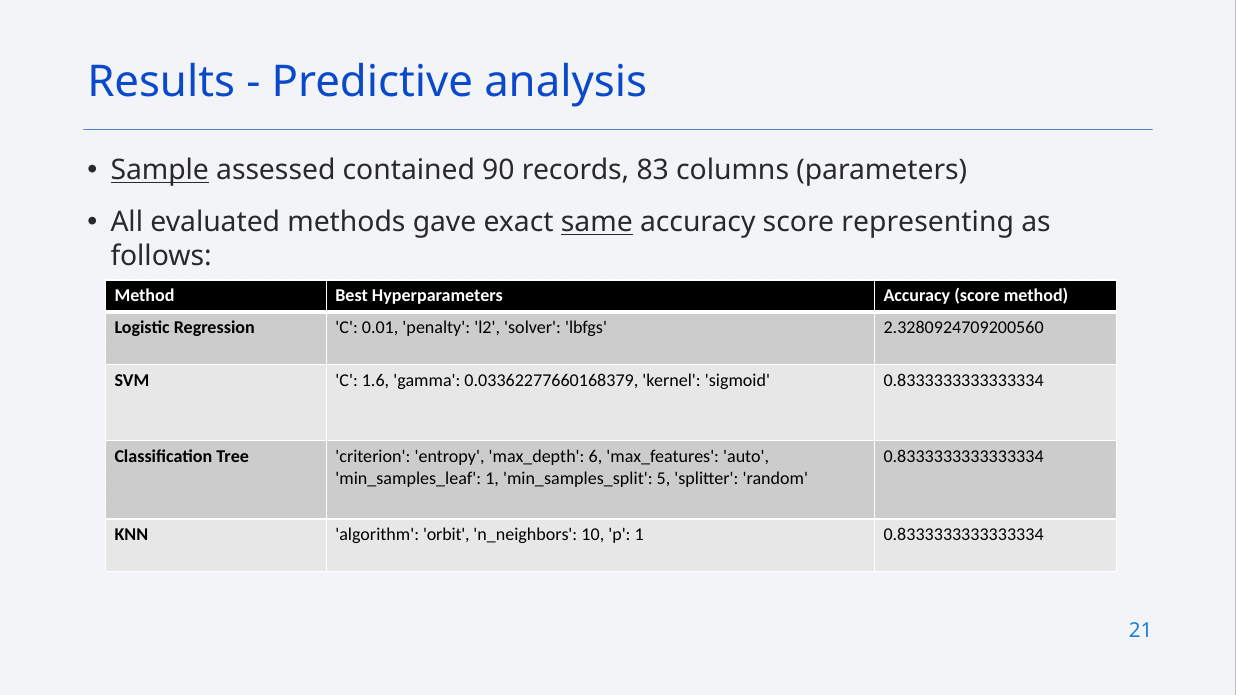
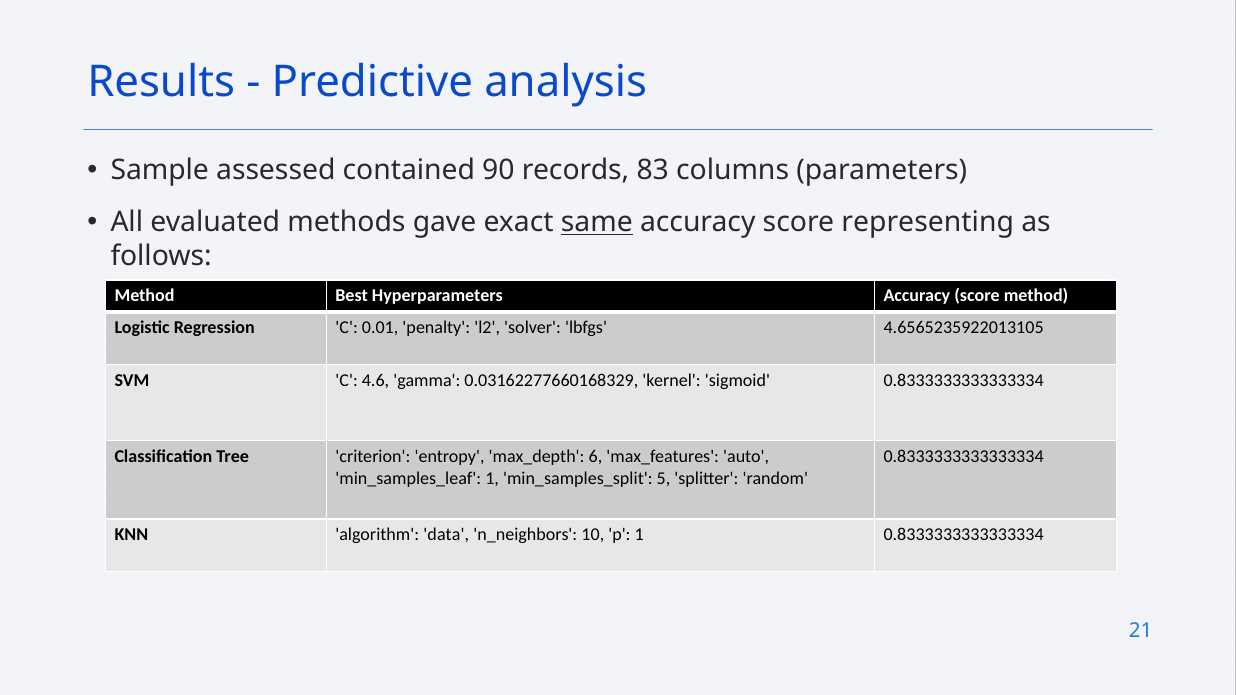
Sample underline: present -> none
2.3280924709200560: 2.3280924709200560 -> 4.6565235922013105
1.6: 1.6 -> 4.6
0.03362277660168379: 0.03362277660168379 -> 0.03162277660168329
orbit: orbit -> data
